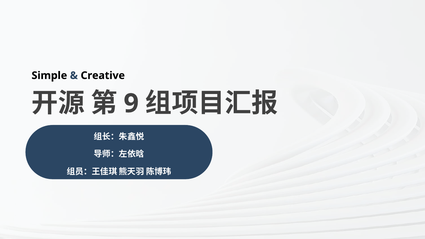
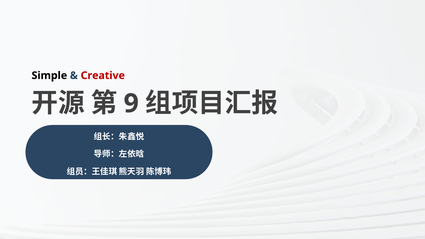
Creative colour: black -> red
